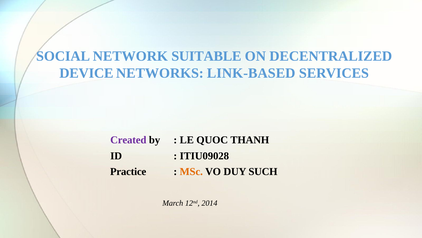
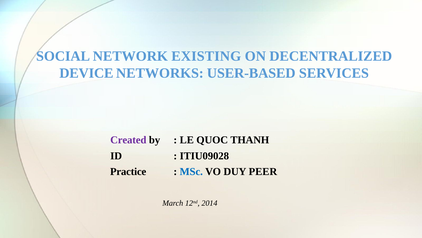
SUITABLE: SUITABLE -> EXISTING
LINK-BASED: LINK-BASED -> USER-BASED
MSc colour: orange -> blue
SUCH: SUCH -> PEER
